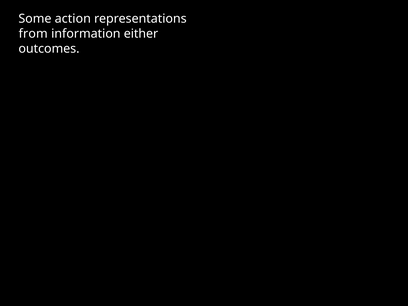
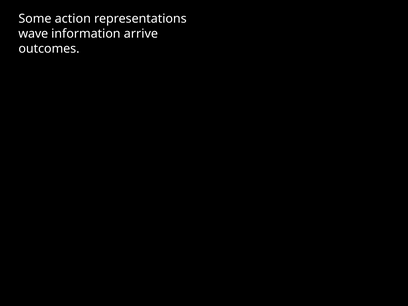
from: from -> wave
either: either -> arrive
